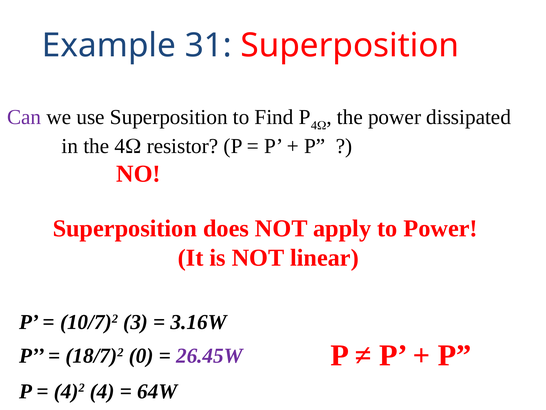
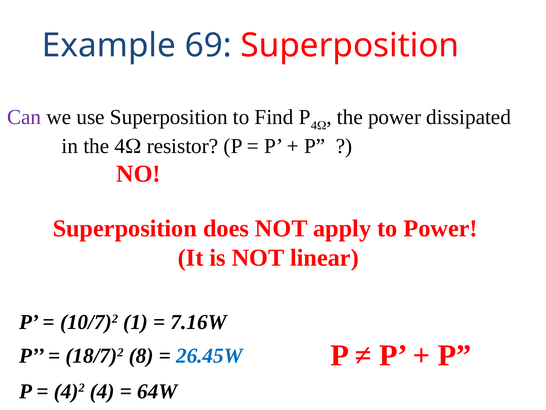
31: 31 -> 69
3: 3 -> 1
3.16W: 3.16W -> 7.16W
0: 0 -> 8
26.45W colour: purple -> blue
